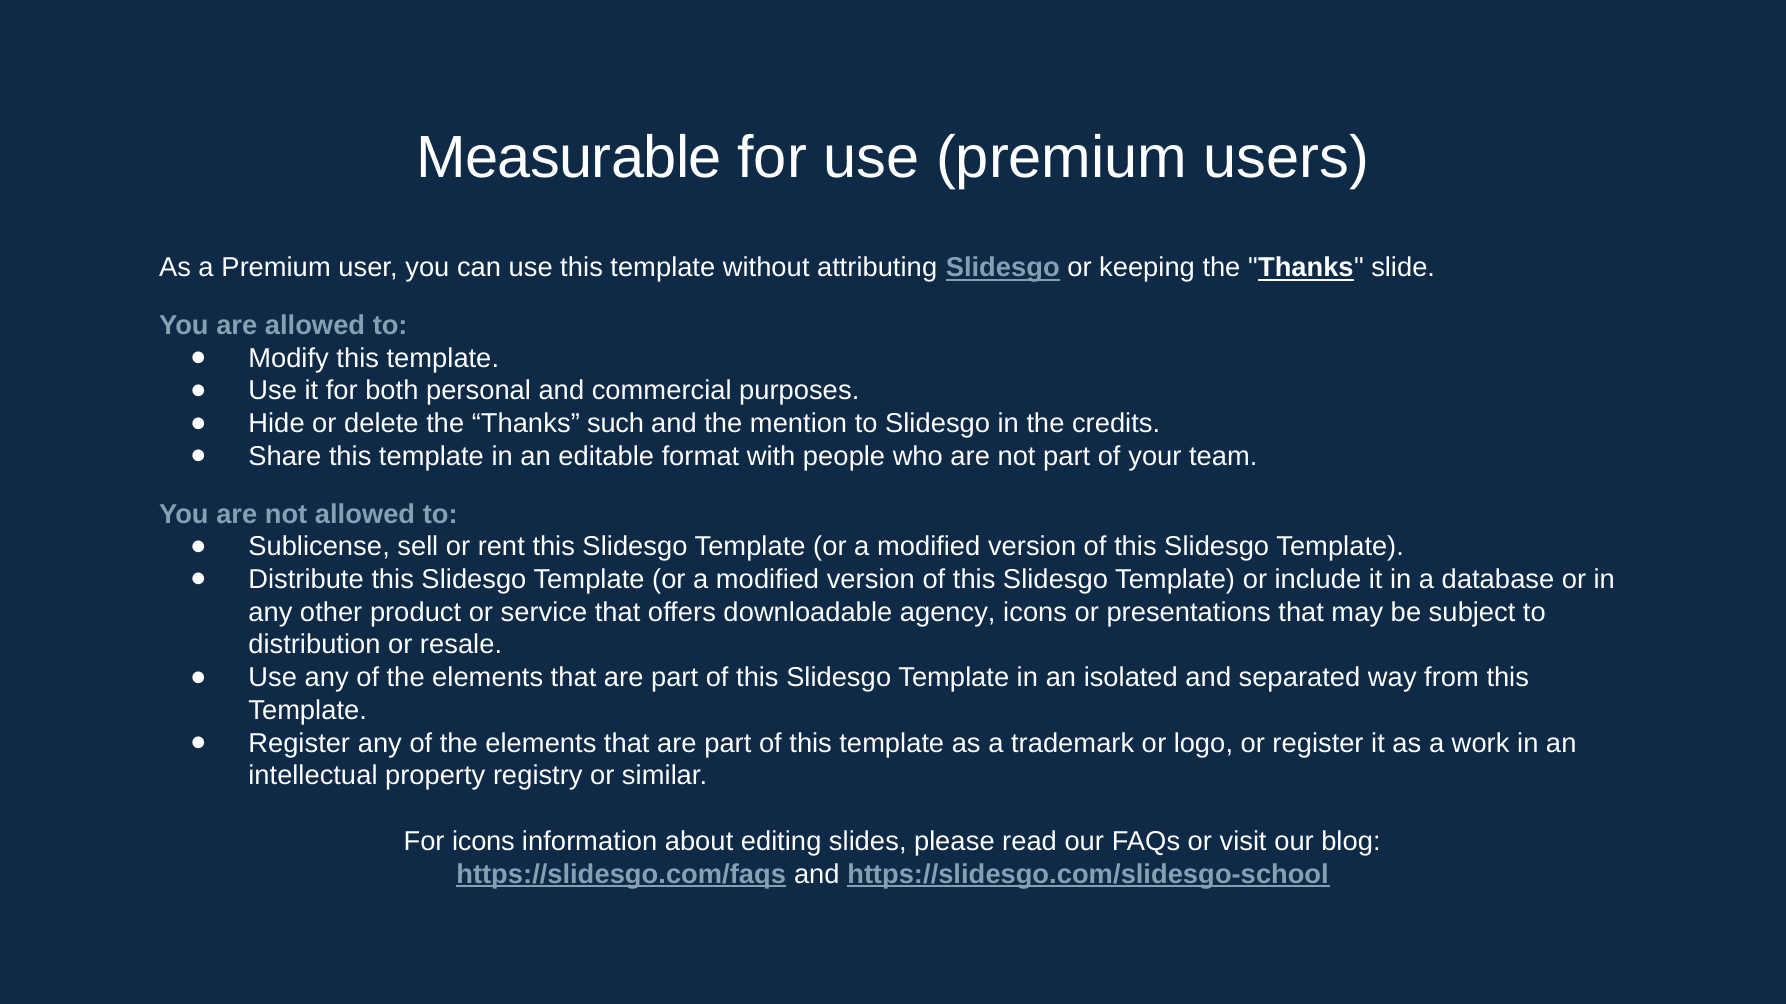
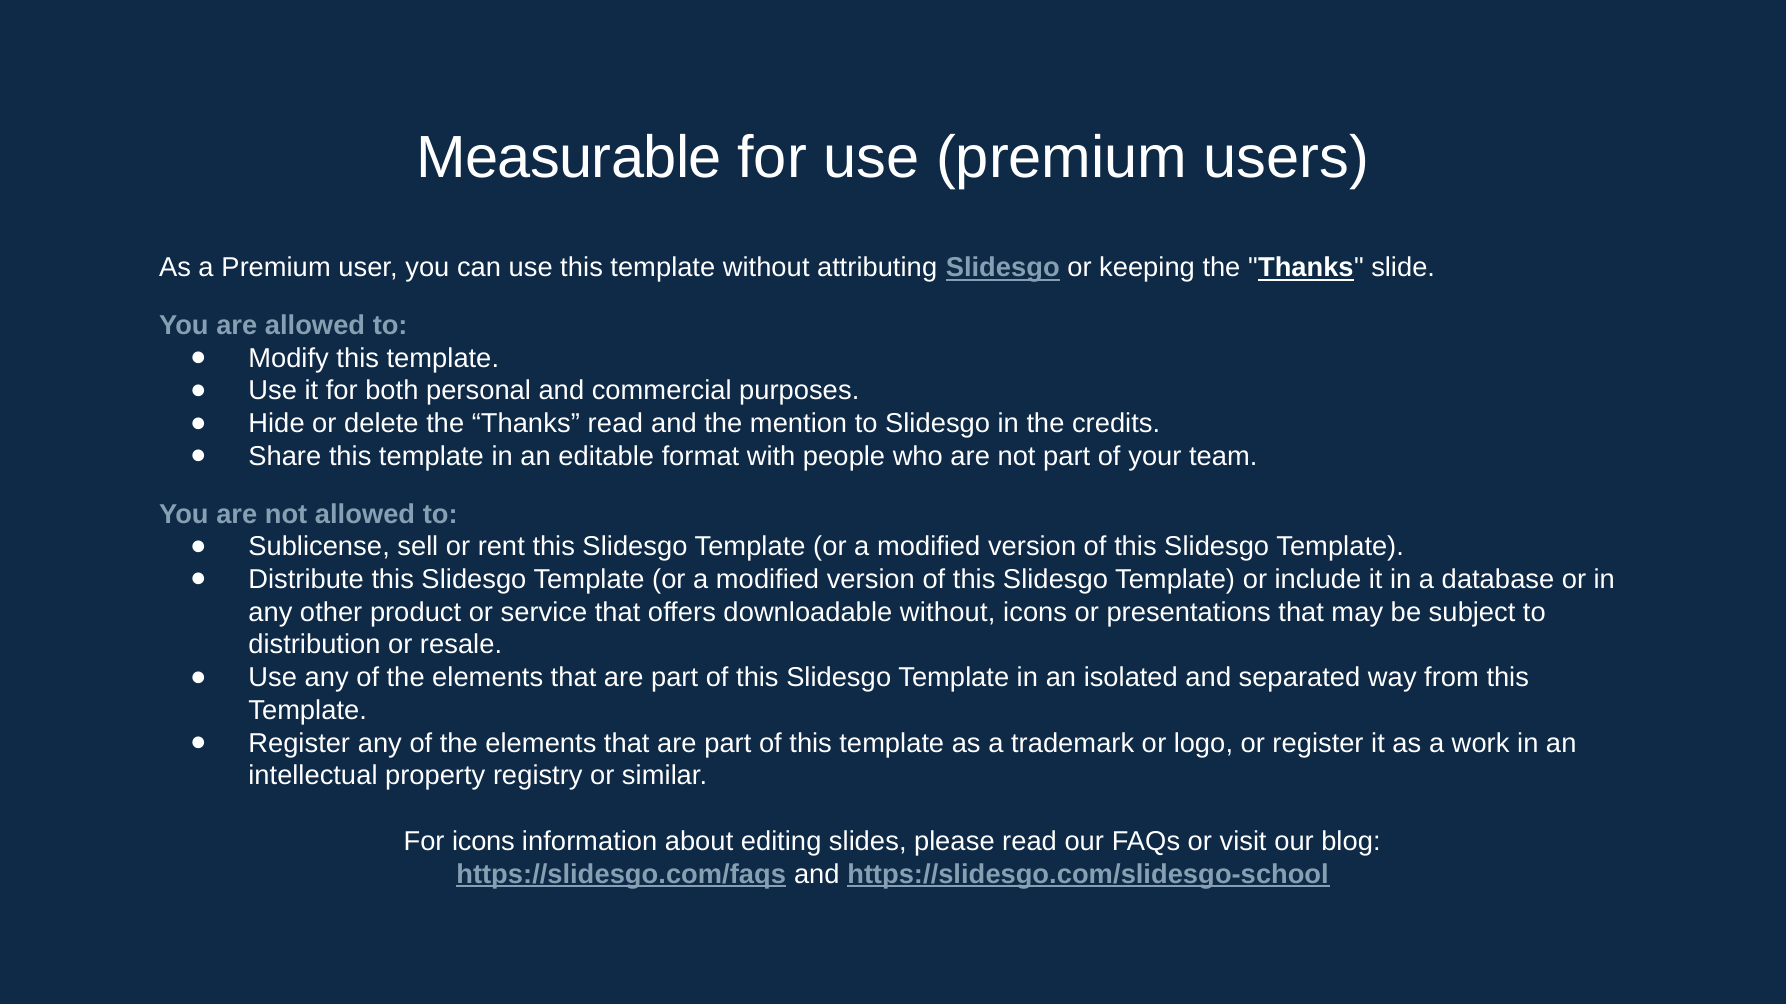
Thanks such: such -> read
downloadable agency: agency -> without
